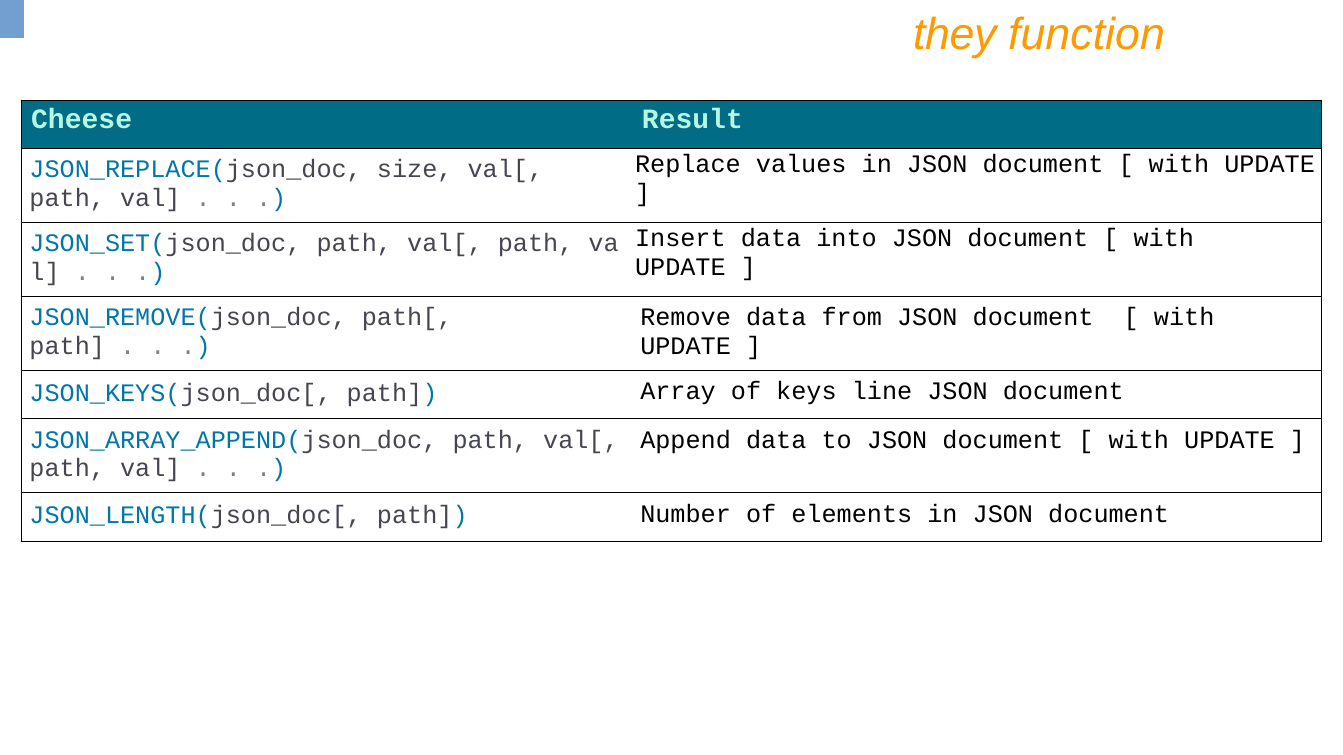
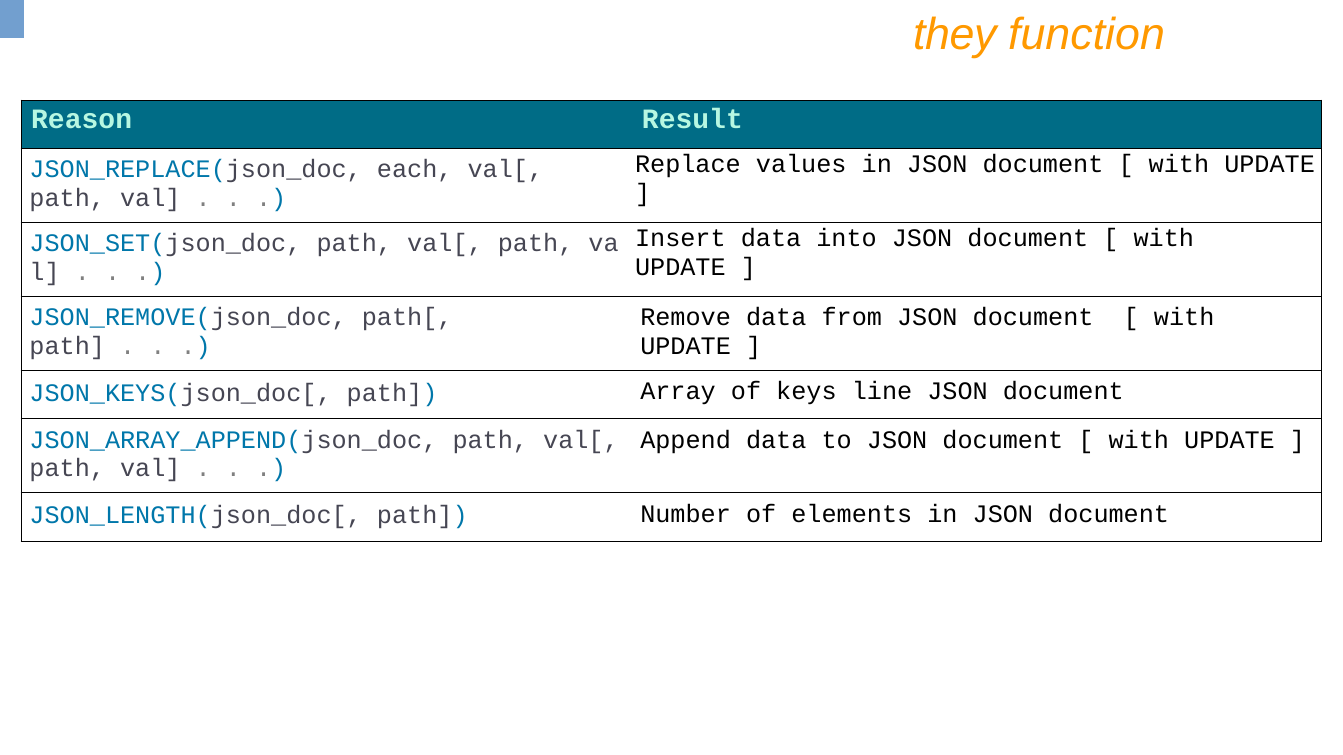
Cheese: Cheese -> Reason
size: size -> each
